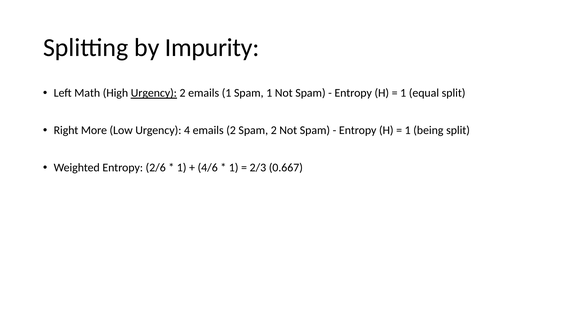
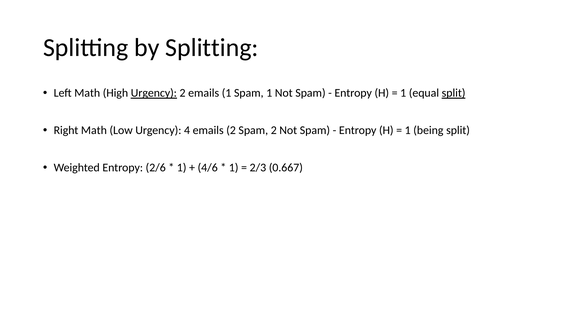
by Impurity: Impurity -> Splitting
split at (454, 93) underline: none -> present
Right More: More -> Math
